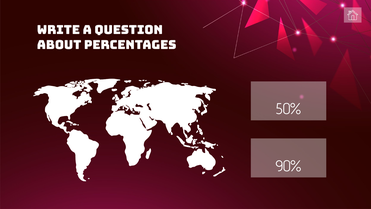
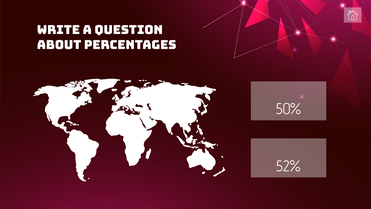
90%: 90% -> 52%
